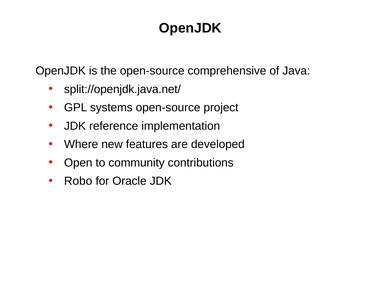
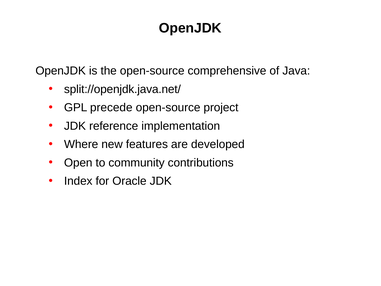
systems: systems -> precede
Robo: Robo -> Index
